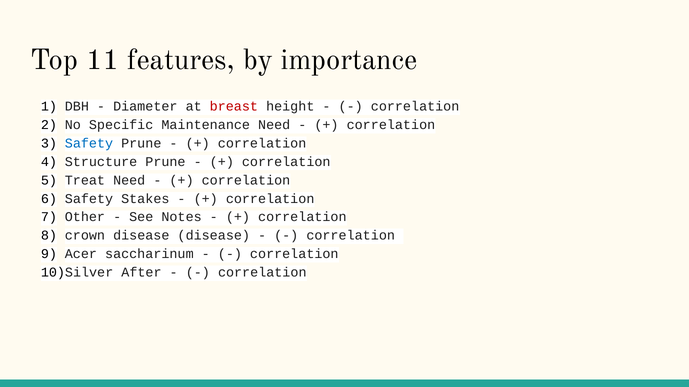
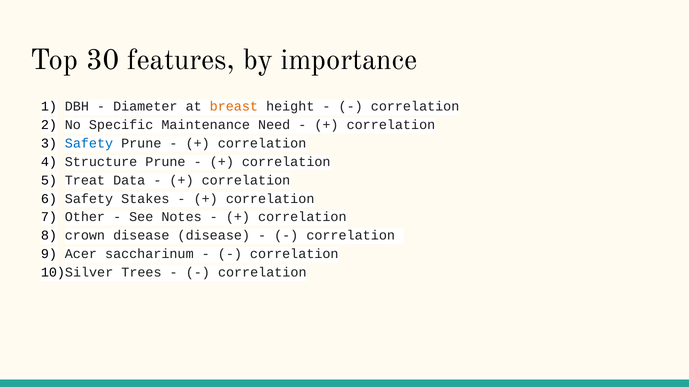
11: 11 -> 30
breast colour: red -> orange
Treat Need: Need -> Data
After: After -> Trees
